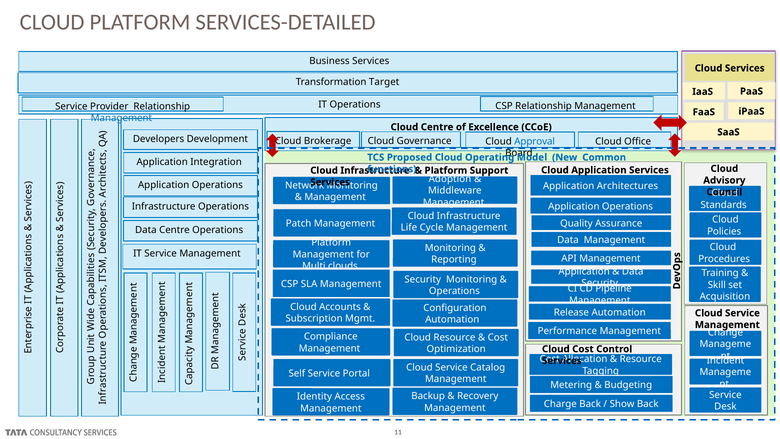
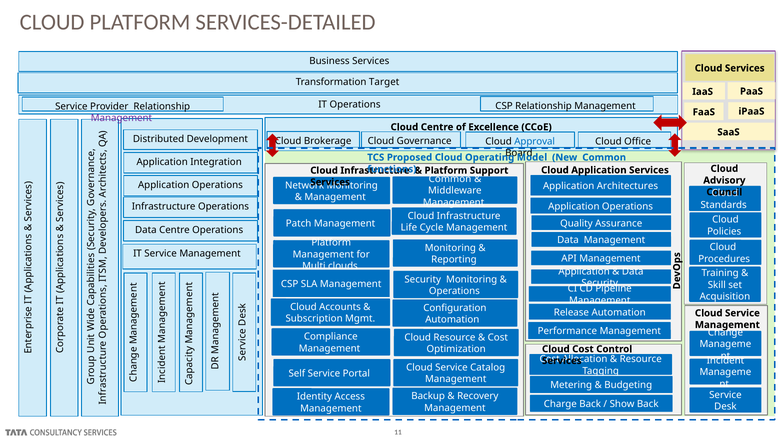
Management at (121, 118) colour: blue -> purple
Developers: Developers -> Distributed
Adoption at (450, 179): Adoption -> Common
